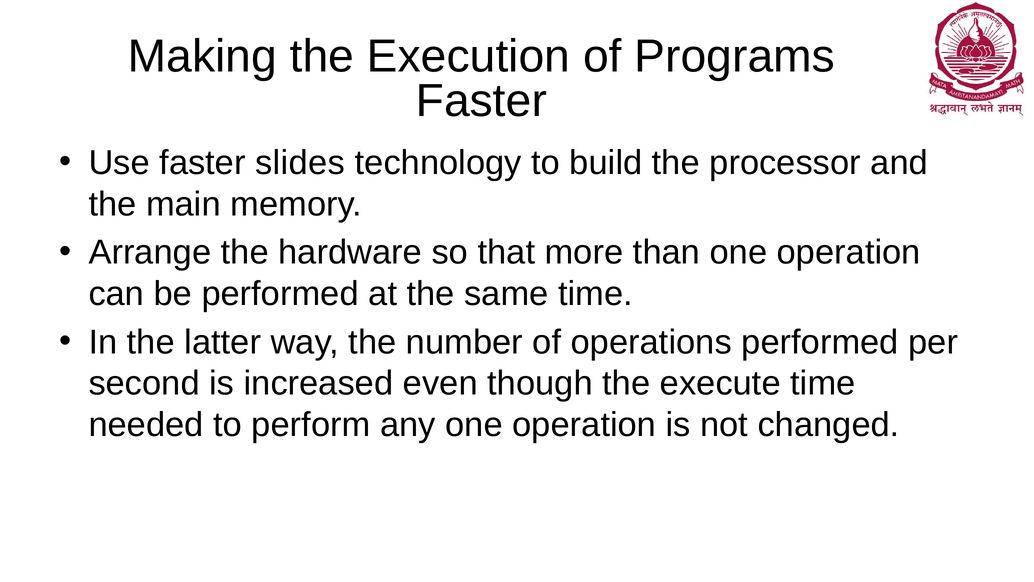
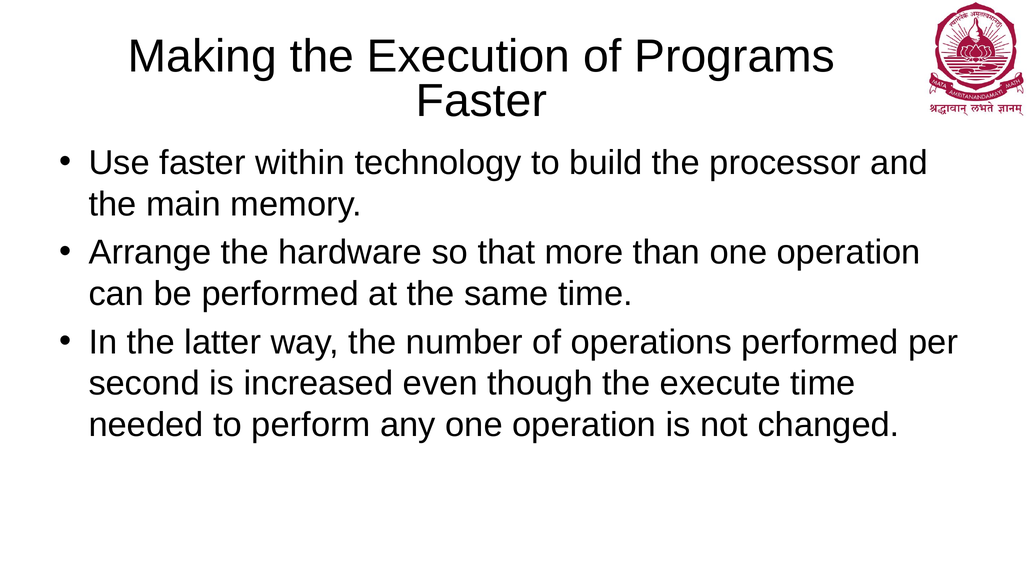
slides: slides -> within
